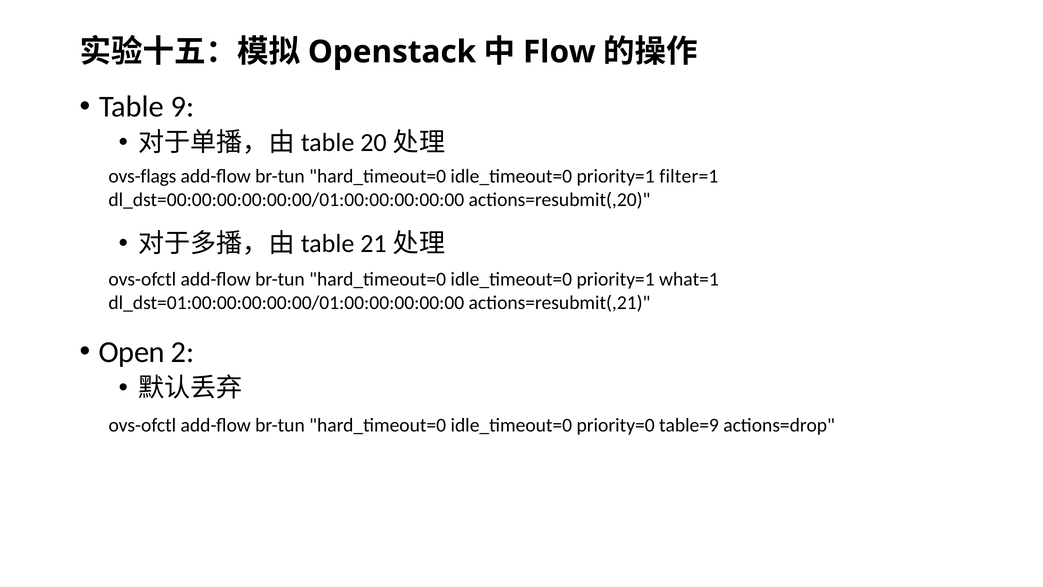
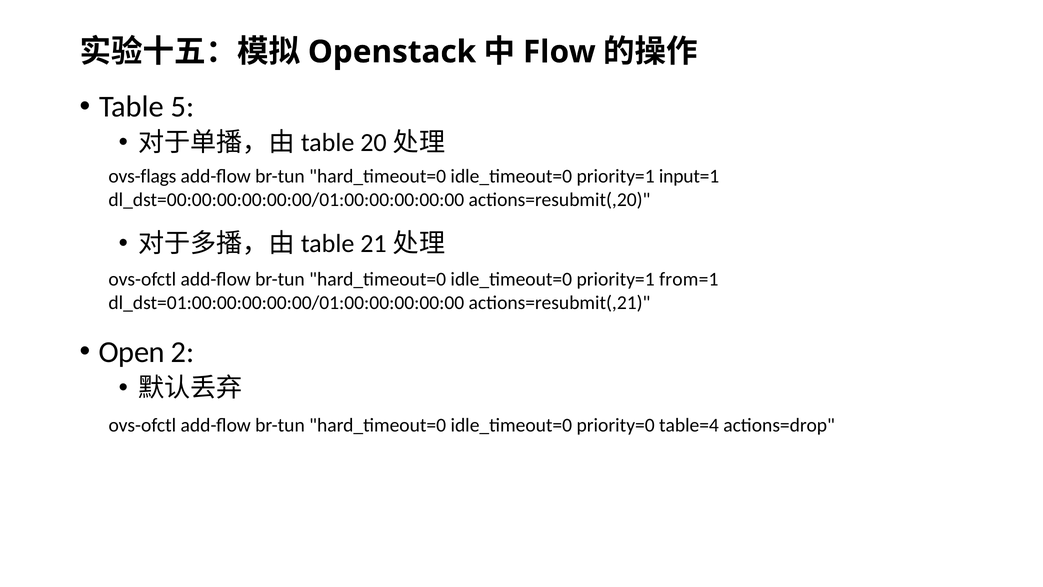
9: 9 -> 5
filter=1: filter=1 -> input=1
what=1: what=1 -> from=1
table=9: table=9 -> table=4
